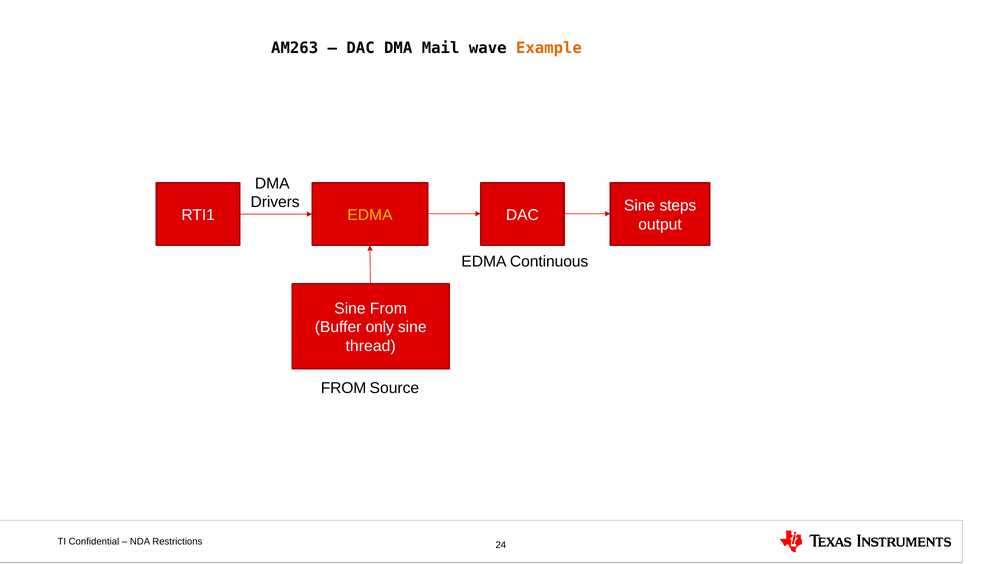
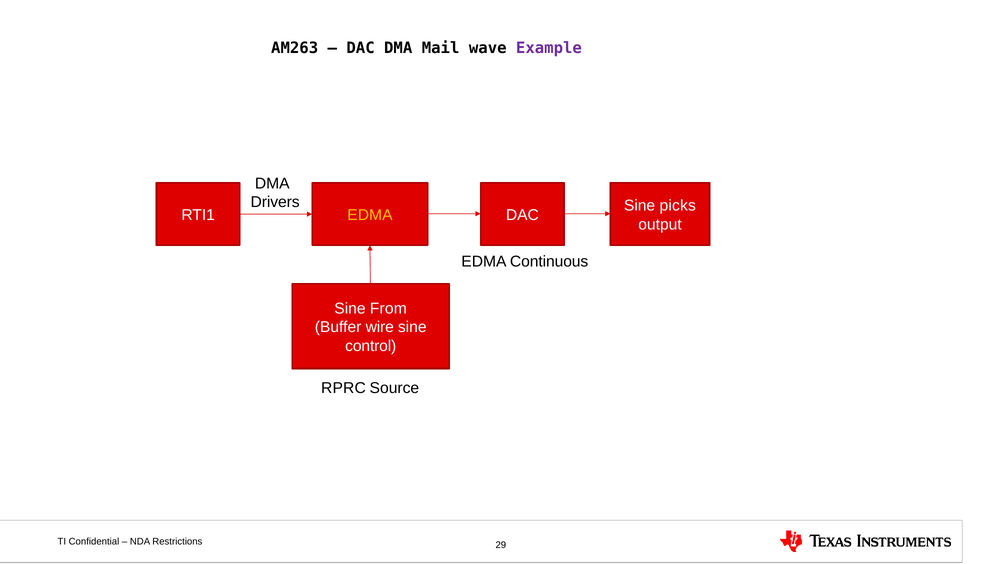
Example colour: orange -> purple
steps: steps -> picks
only: only -> wire
thread: thread -> control
FROM at (344, 388): FROM -> RPRC
24: 24 -> 29
